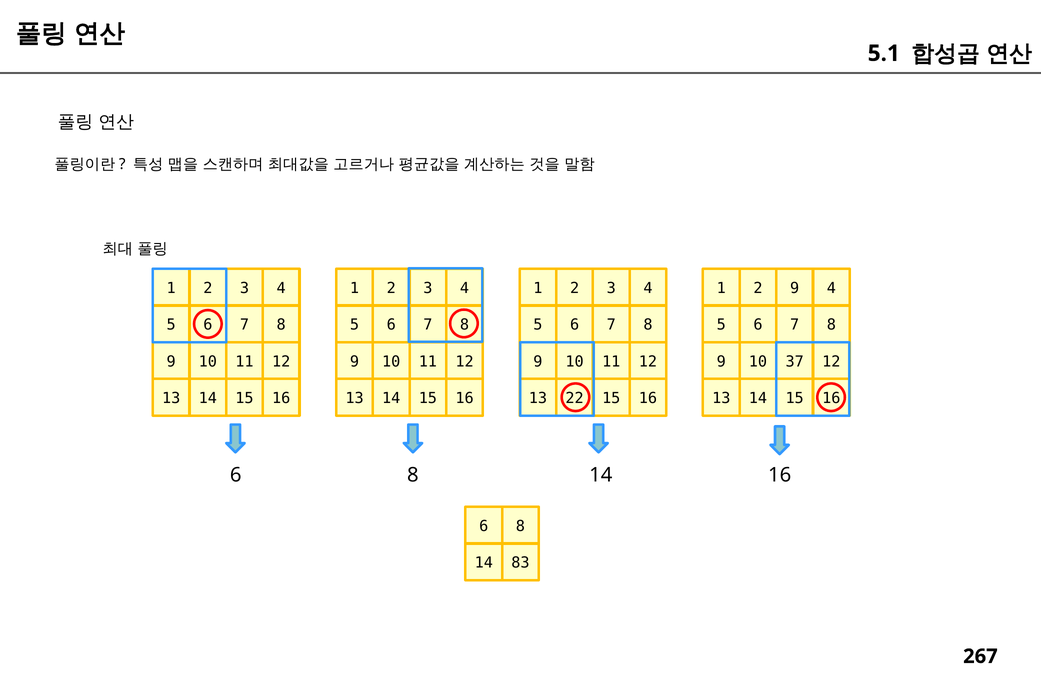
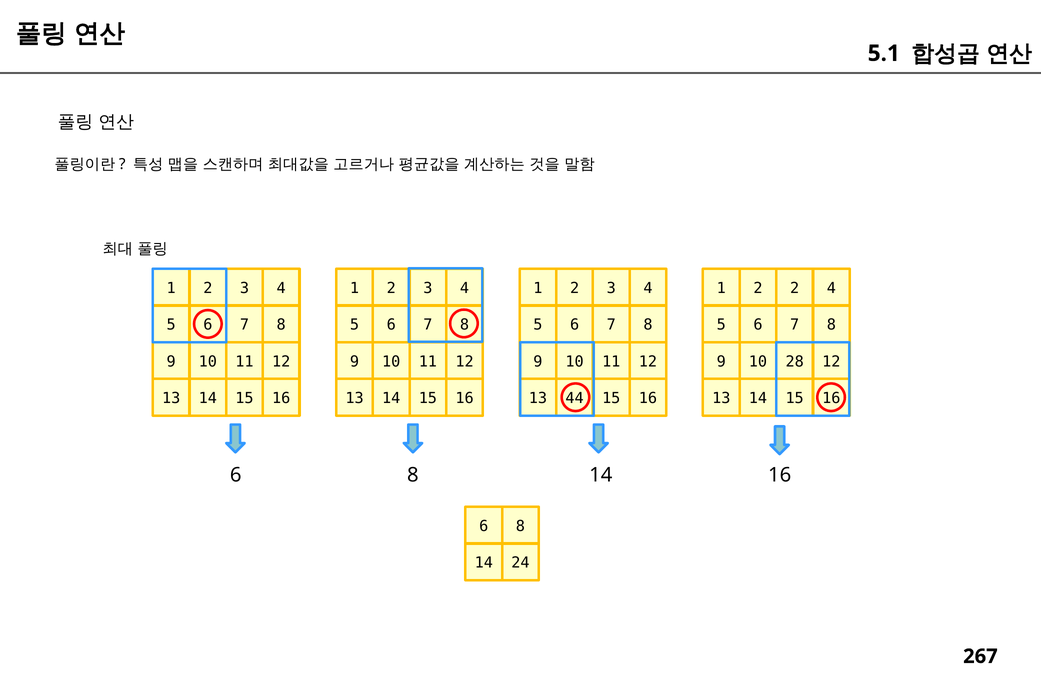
2 9: 9 -> 2
37: 37 -> 28
22: 22 -> 44
83: 83 -> 24
